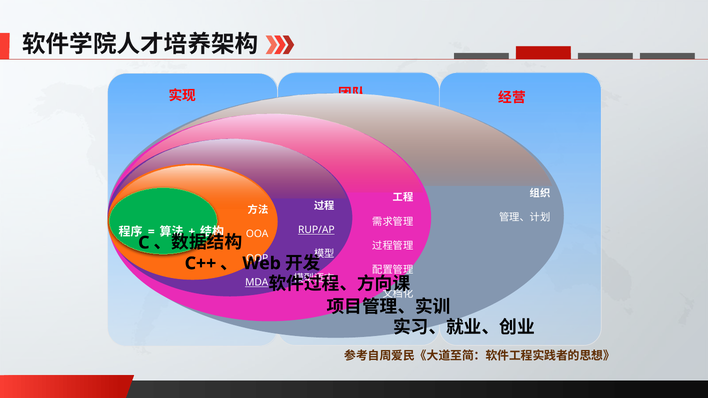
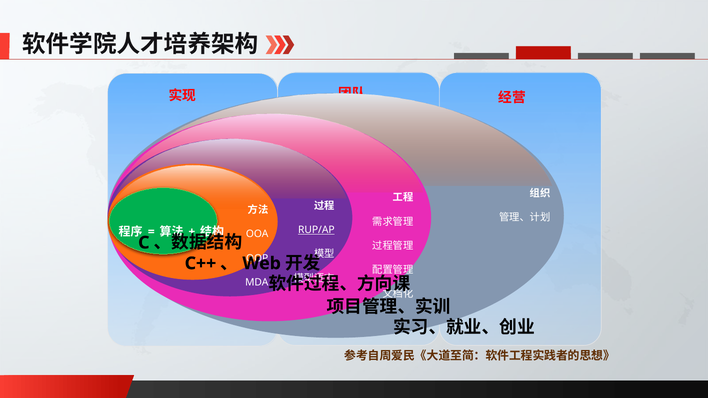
MDA underline: present -> none
